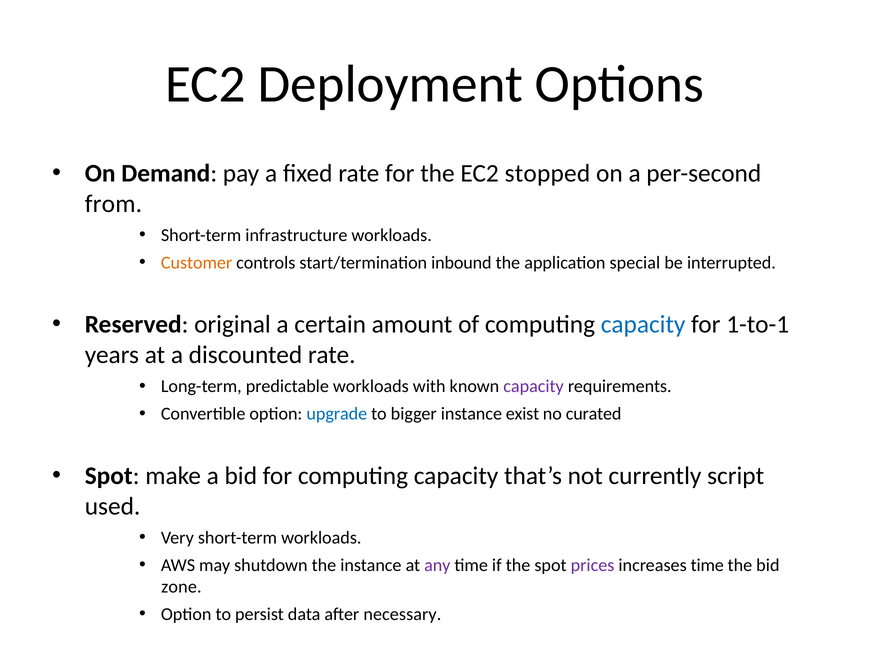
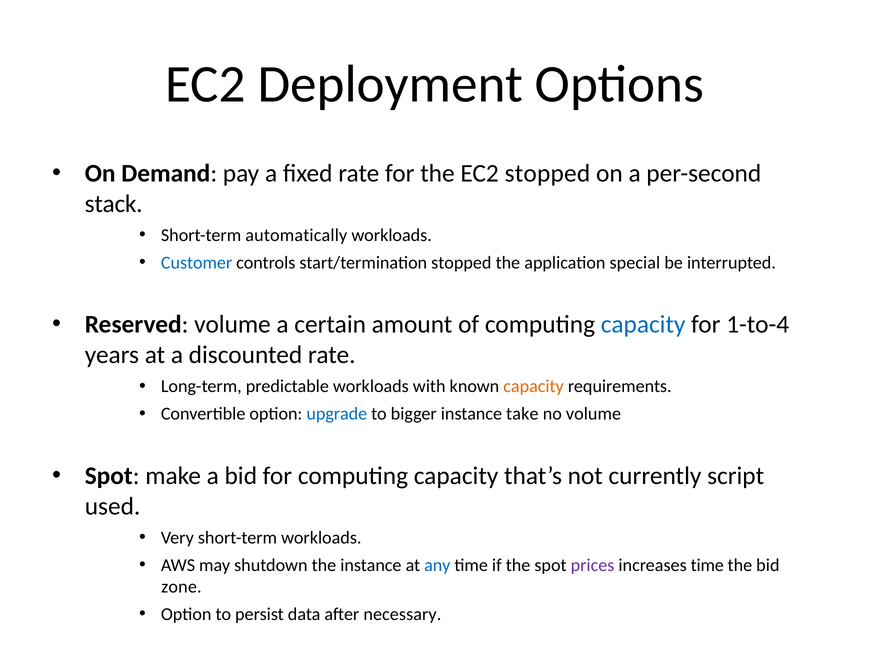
from: from -> stack
infrastructure: infrastructure -> automatically
Customer colour: orange -> blue
start/termination inbound: inbound -> stopped
Reserved original: original -> volume
1-to-1: 1-to-1 -> 1-to-4
capacity at (534, 387) colour: purple -> orange
exist: exist -> take
no curated: curated -> volume
any colour: purple -> blue
